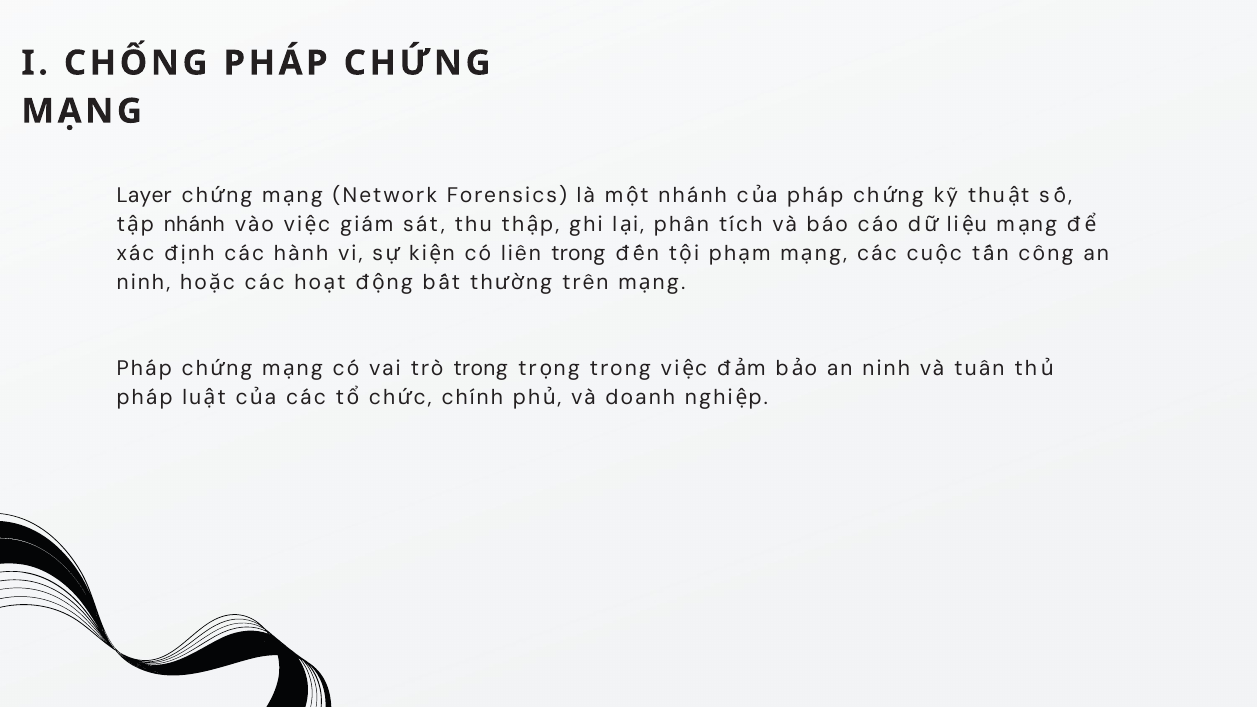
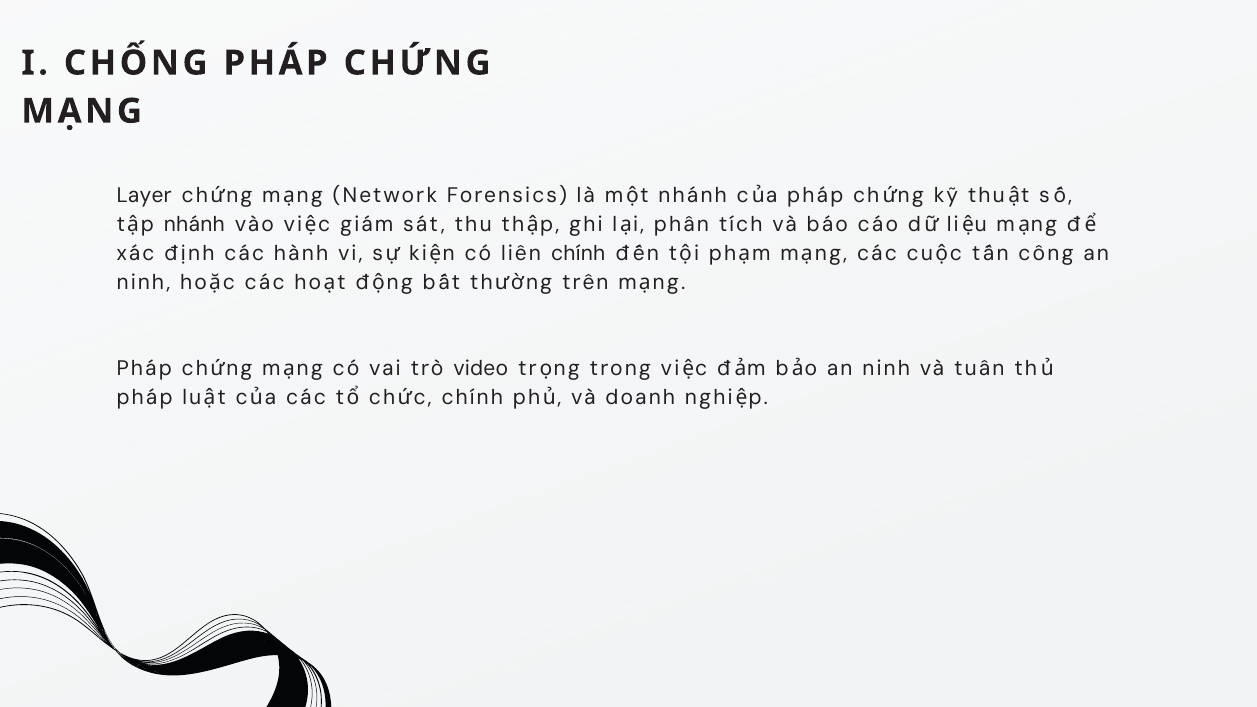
liên trong: trong -> chính
trò trong: trong -> video
